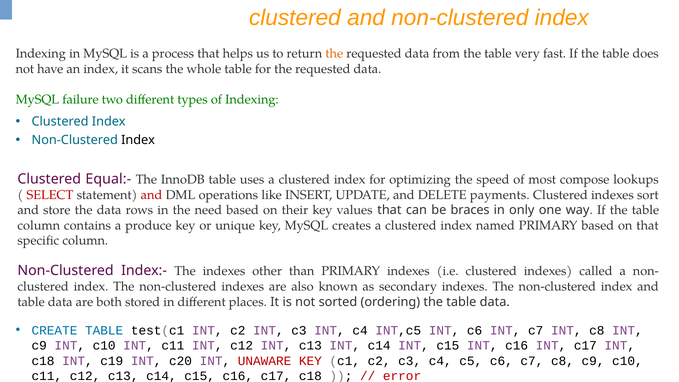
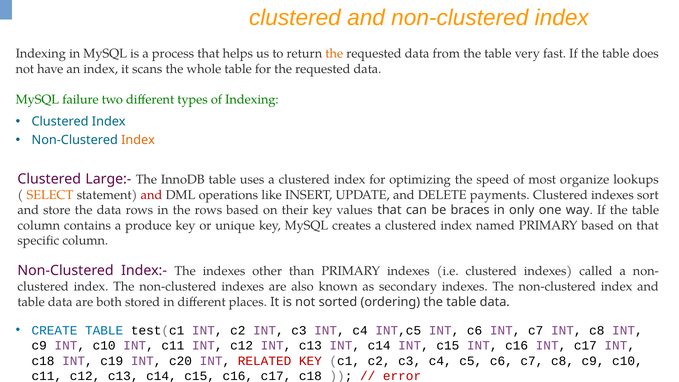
Index at (138, 140) colour: black -> orange
Equal:-: Equal:- -> Large:-
compose: compose -> organize
SELECT colour: red -> orange
the need: need -> rows
UNAWARE: UNAWARE -> RELATED
